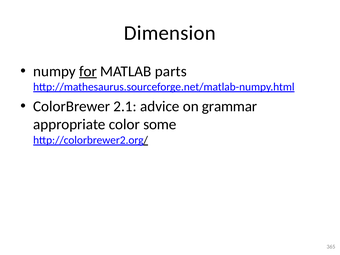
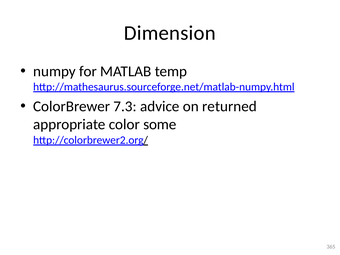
for underline: present -> none
parts: parts -> temp
2.1: 2.1 -> 7.3
grammar: grammar -> returned
